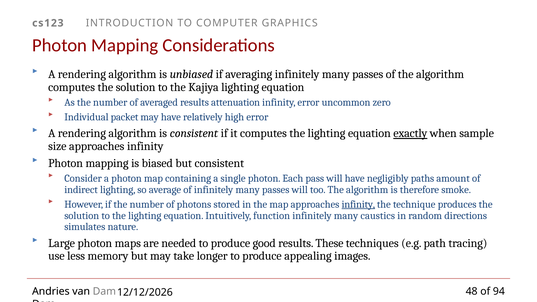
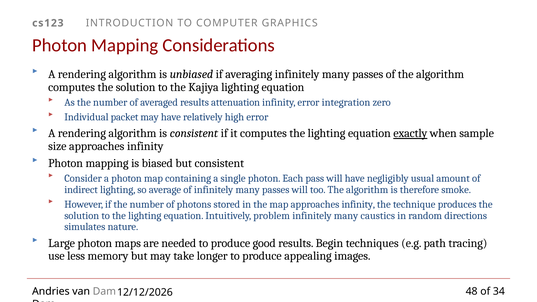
uncommon: uncommon -> integration
paths: paths -> usual
infinity at (358, 204) underline: present -> none
function: function -> problem
These: These -> Begin
94: 94 -> 34
